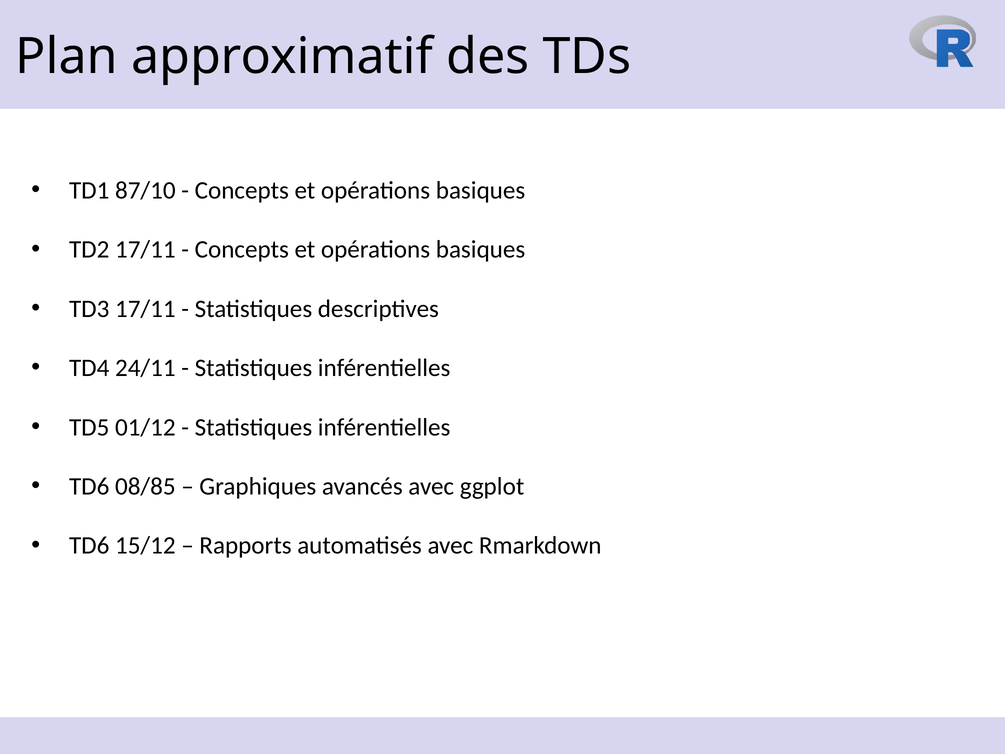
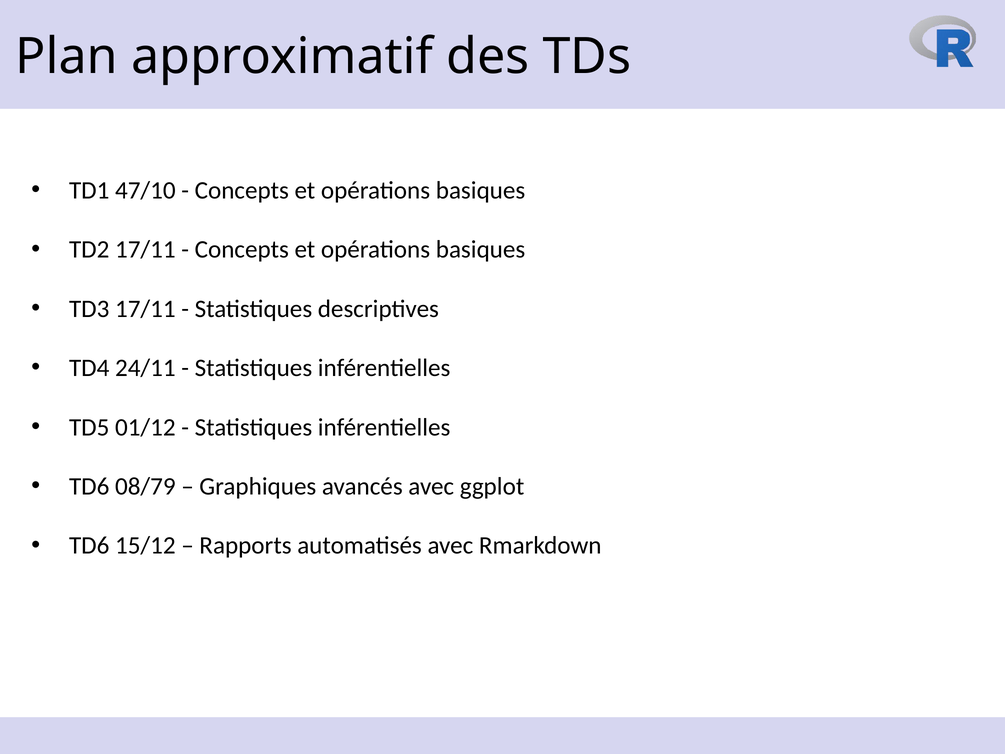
87/10: 87/10 -> 47/10
08/85: 08/85 -> 08/79
